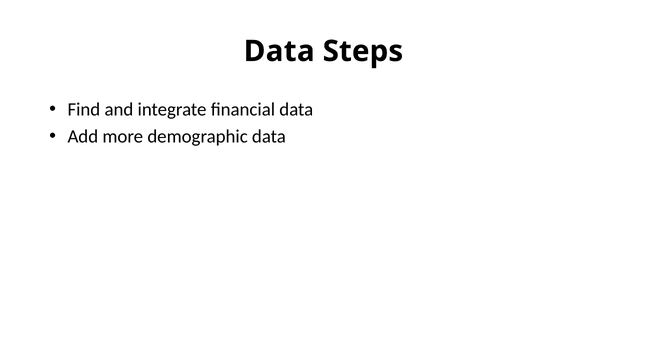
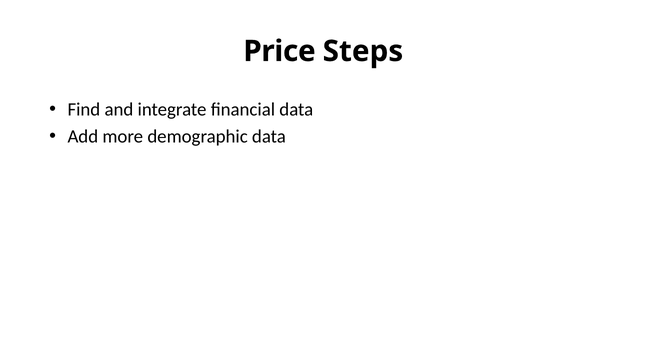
Data at (279, 51): Data -> Price
